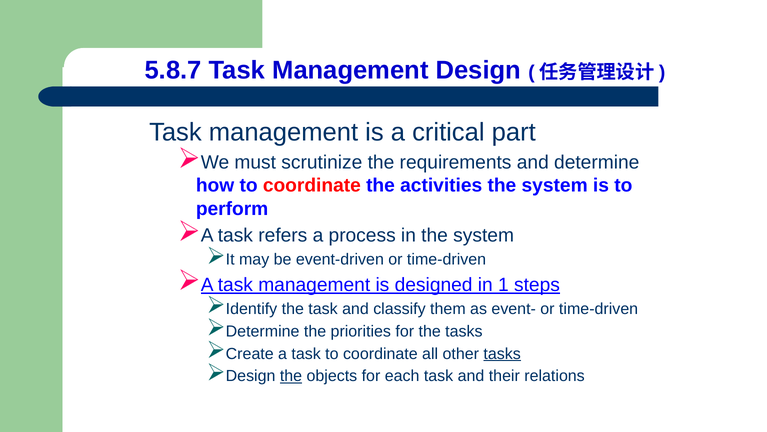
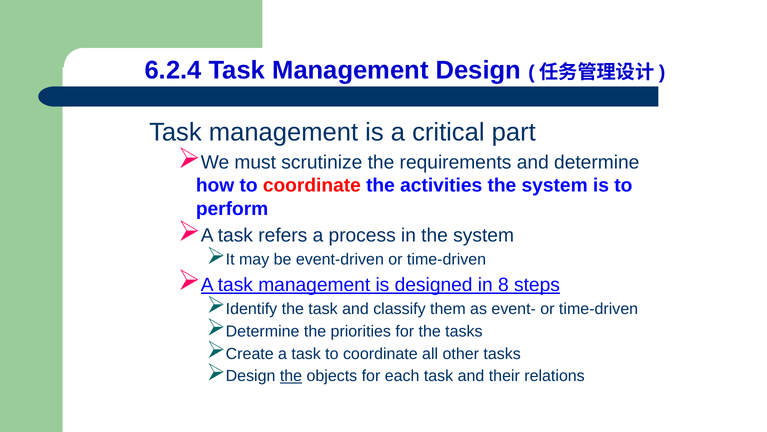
5.8.7: 5.8.7 -> 6.2.4
1: 1 -> 8
tasks at (502, 353) underline: present -> none
